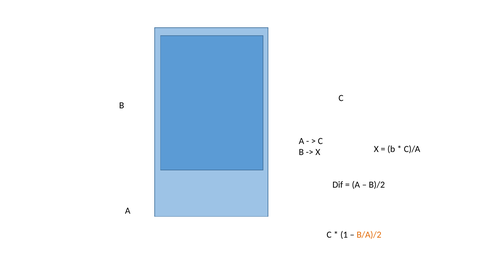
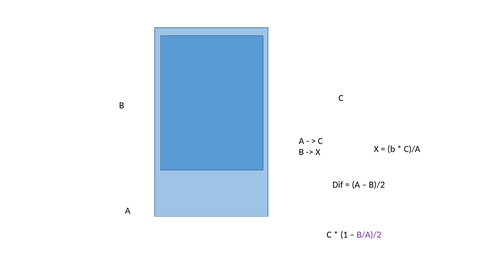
B/A)/2 colour: orange -> purple
